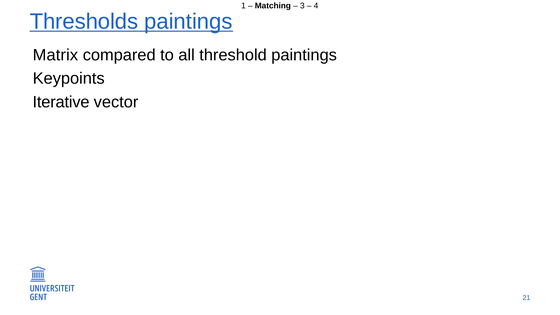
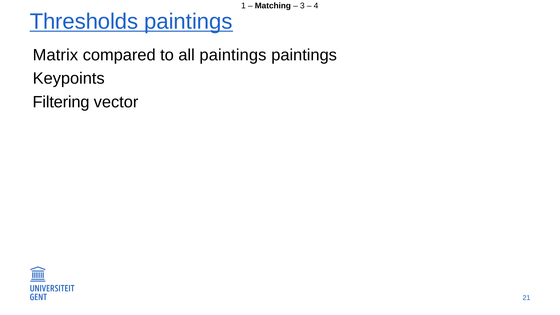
all threshold: threshold -> paintings
Iterative: Iterative -> Filtering
